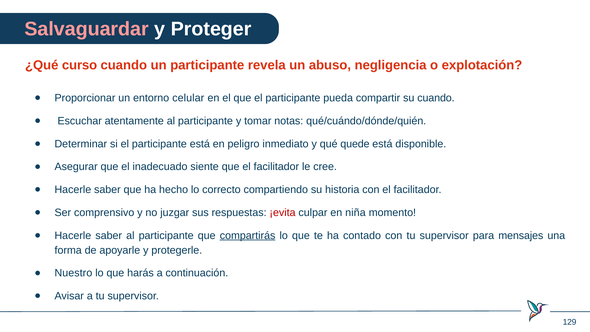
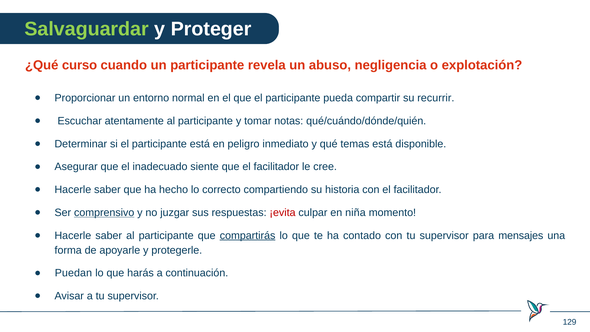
Salvaguardar colour: pink -> light green
celular: celular -> normal
su cuando: cuando -> recurrir
quede: quede -> temas
comprensivo underline: none -> present
Nuestro: Nuestro -> Puedan
